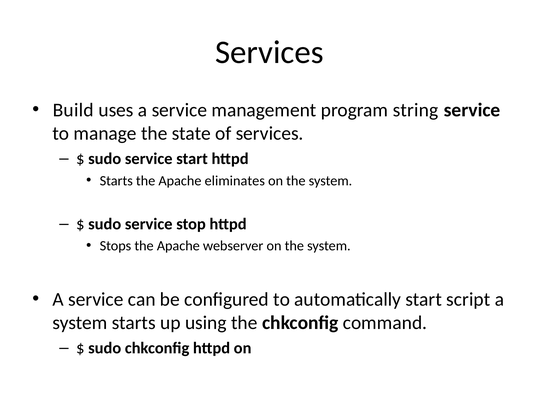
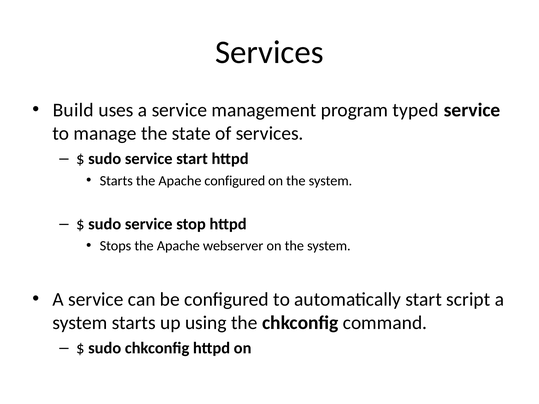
string: string -> typed
Apache eliminates: eliminates -> configured
